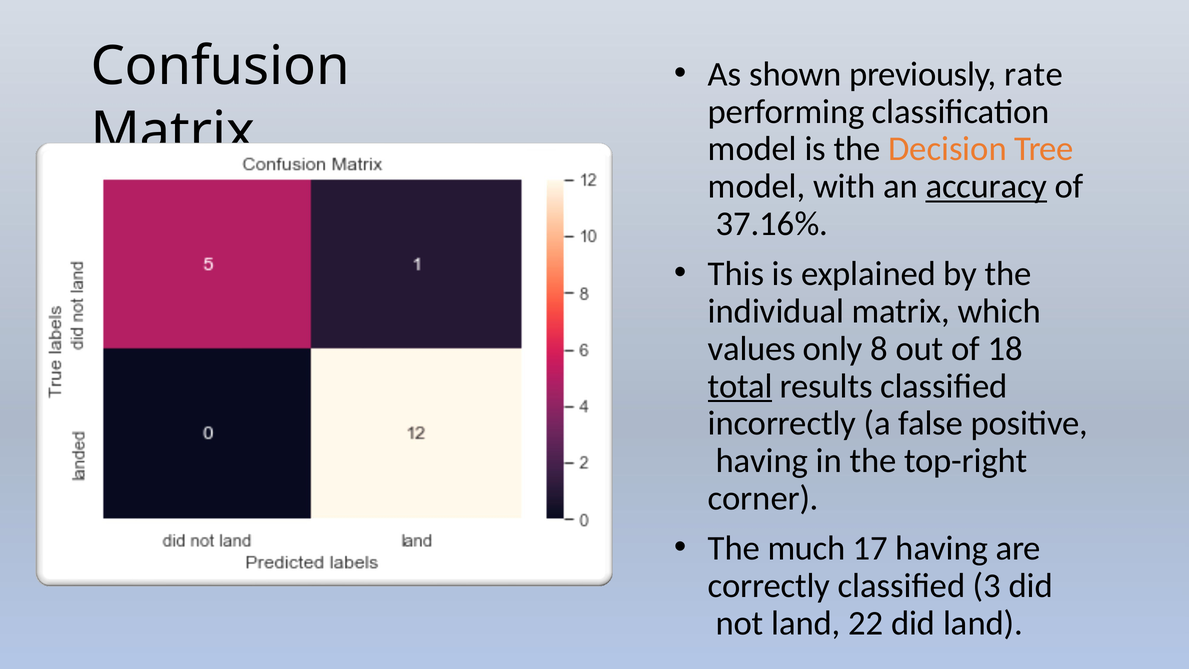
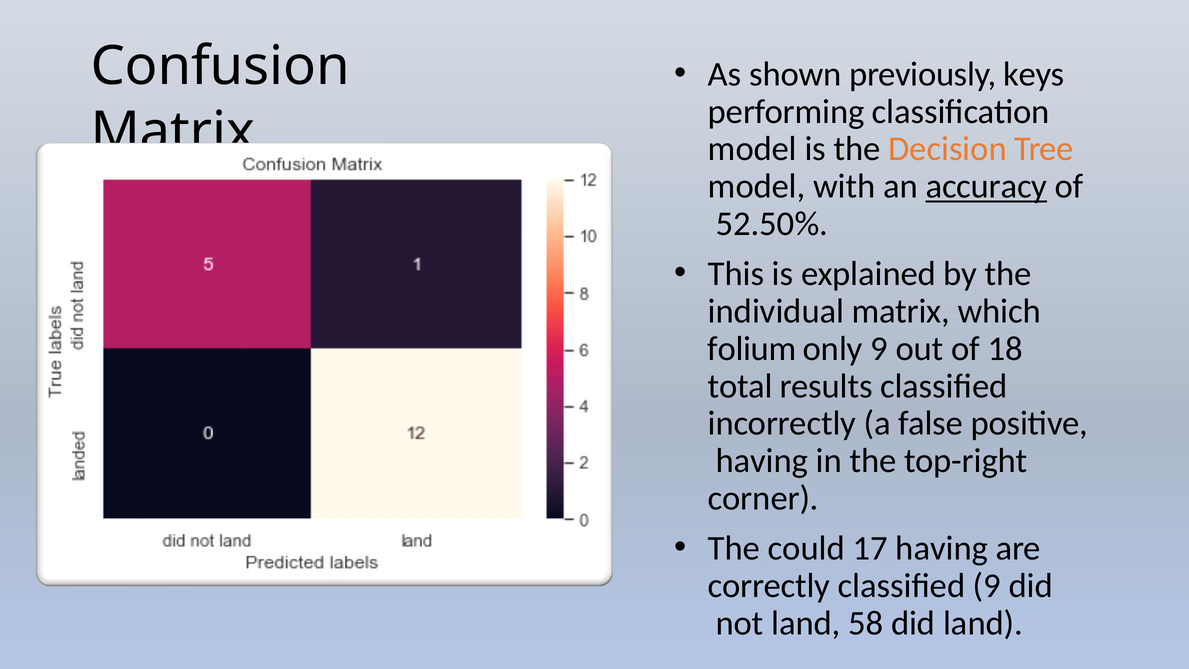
rate: rate -> keys
37.16%: 37.16% -> 52.50%
values: values -> folium
only 8: 8 -> 9
total underline: present -> none
much: much -> could
classified 3: 3 -> 9
22: 22 -> 58
